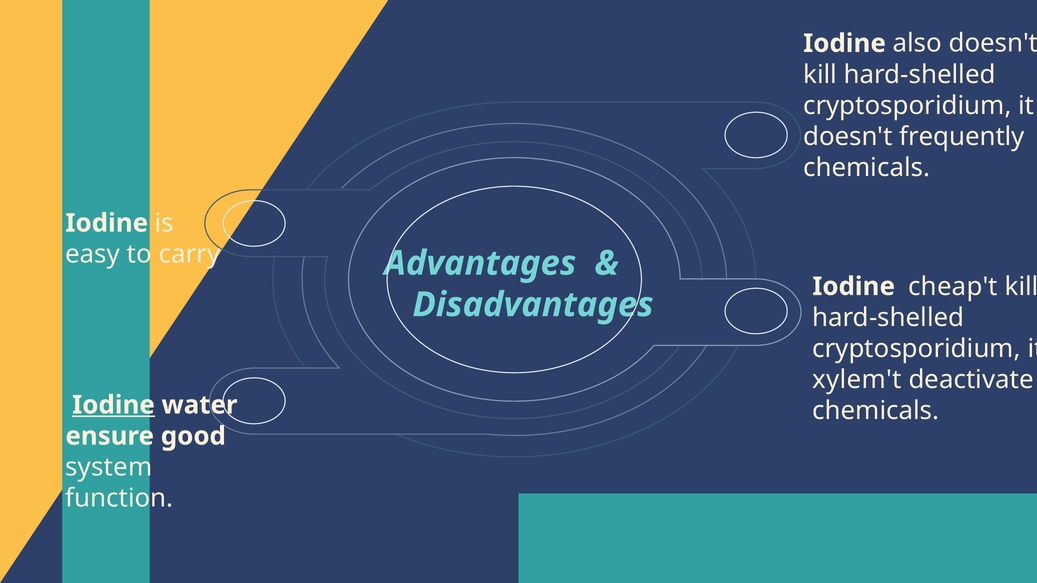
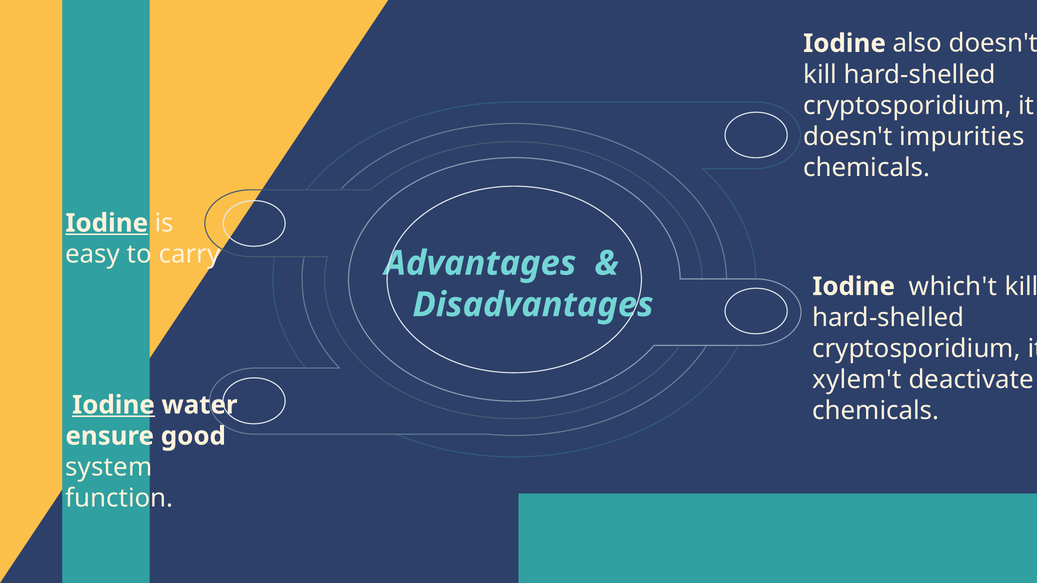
frequently: frequently -> impurities
Iodine at (107, 223) underline: none -> present
cheap't: cheap't -> which't
